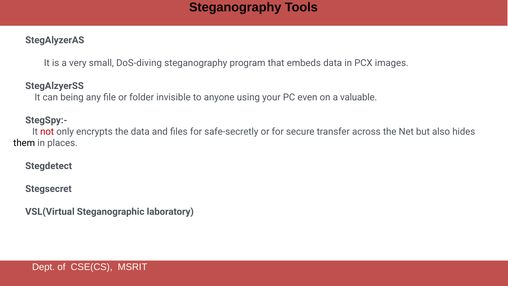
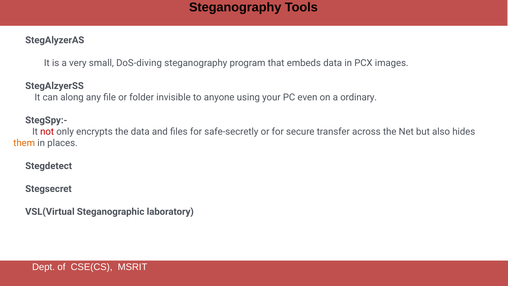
being: being -> along
valuable: valuable -> ordinary
them colour: black -> orange
